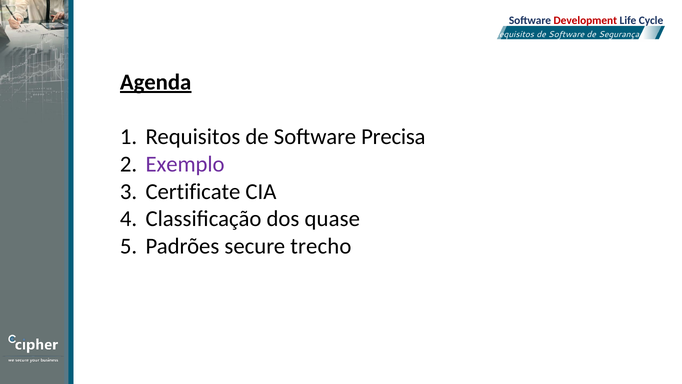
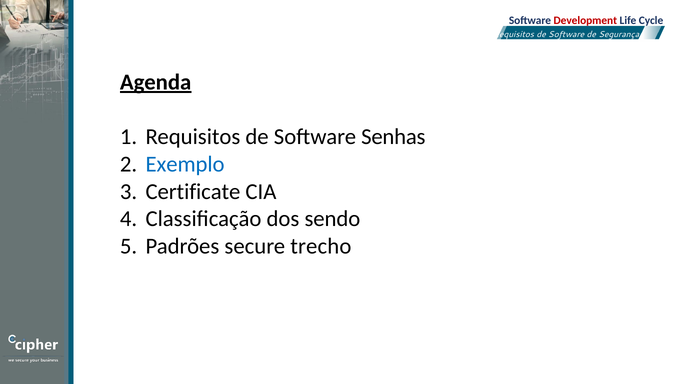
Precisa: Precisa -> Senhas
Exemplo colour: purple -> blue
quase: quase -> sendo
